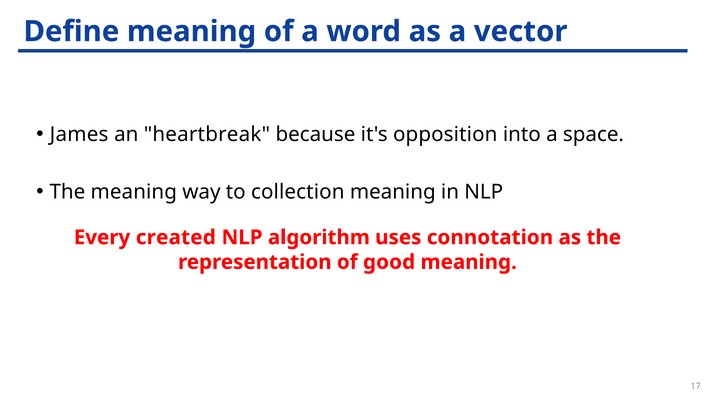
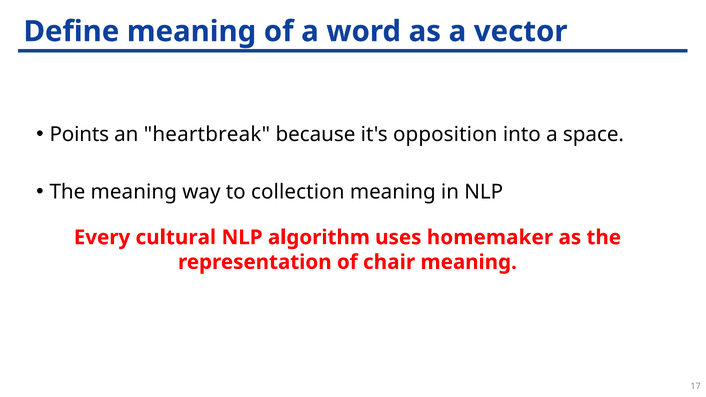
James: James -> Points
created: created -> cultural
connotation: connotation -> homemaker
good: good -> chair
